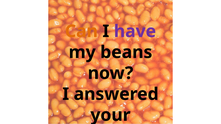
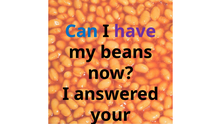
Can colour: orange -> blue
